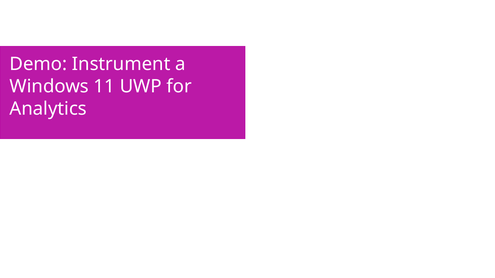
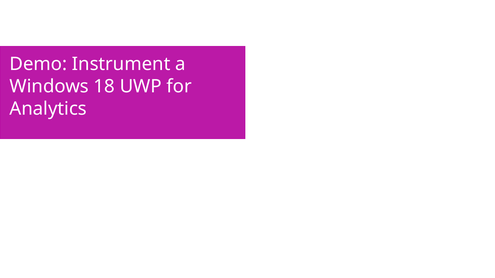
11: 11 -> 18
